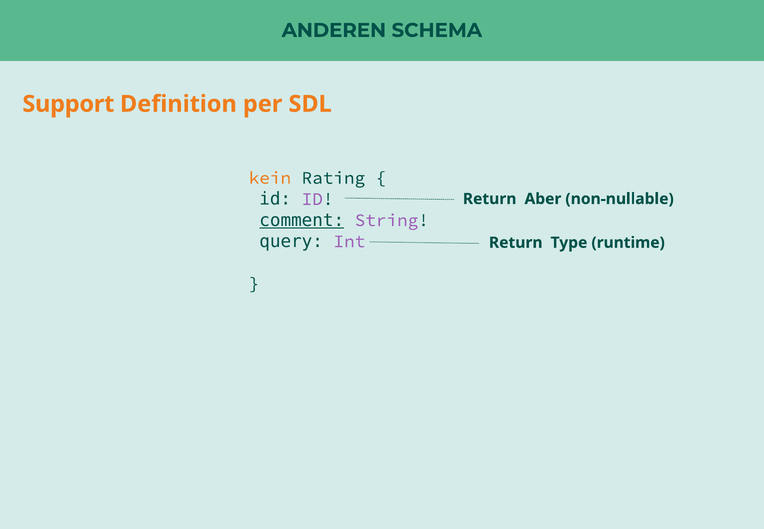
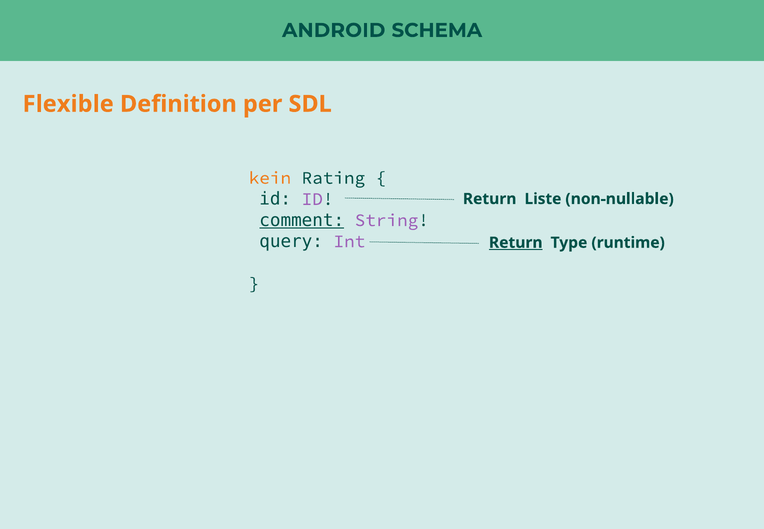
ANDEREN: ANDEREN -> ANDROID
Support: Support -> Flexible
Aber: Aber -> Liste
Return at (516, 243) underline: none -> present
